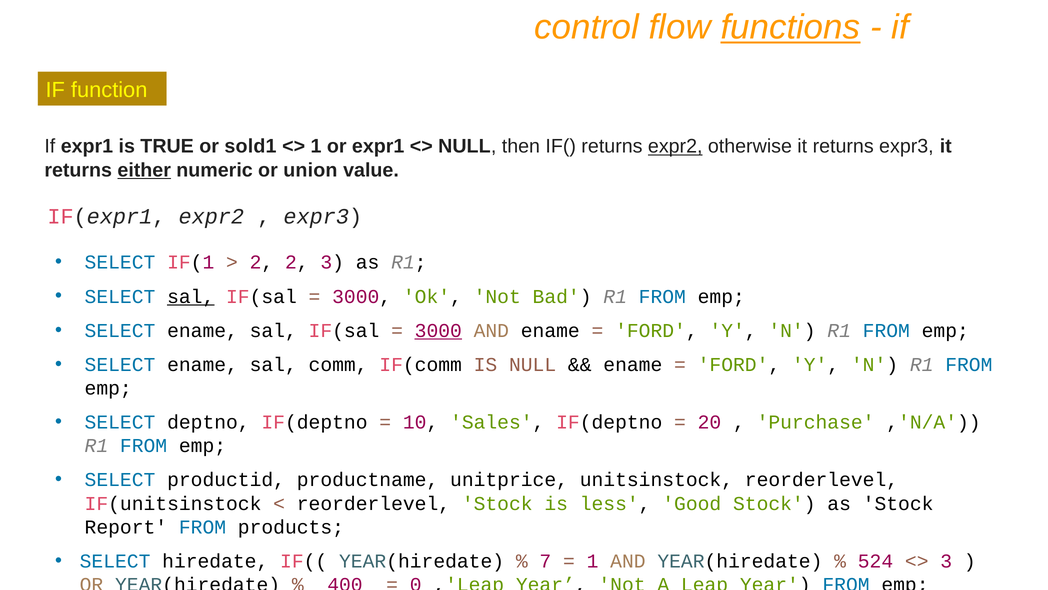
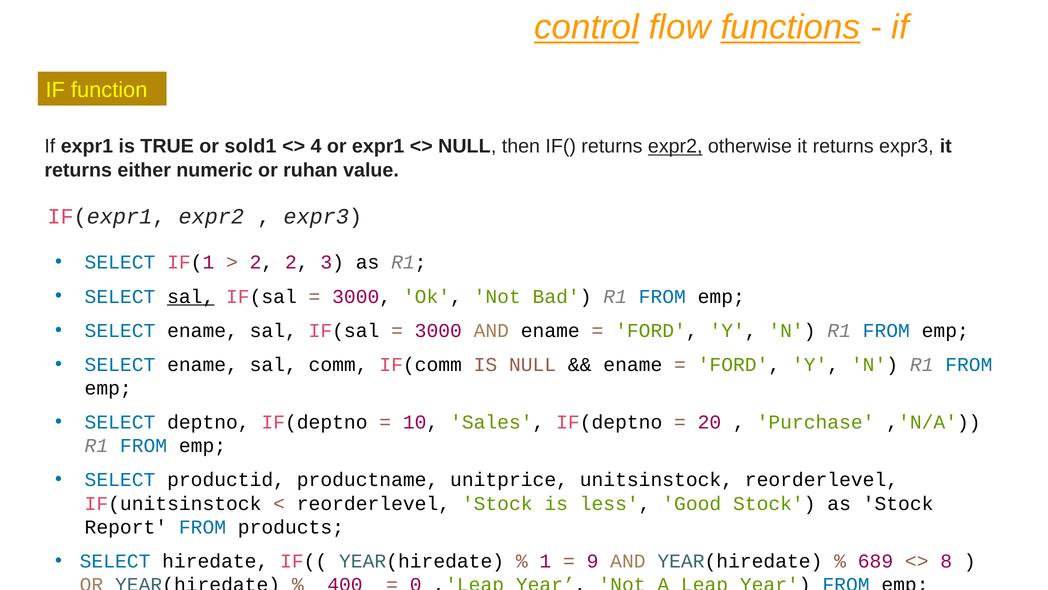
control underline: none -> present
1 at (316, 146): 1 -> 4
either underline: present -> none
union: union -> ruhan
3000 at (438, 330) underline: present -> none
7: 7 -> 1
1 at (593, 561): 1 -> 9
524: 524 -> 689
3 at (946, 561): 3 -> 8
